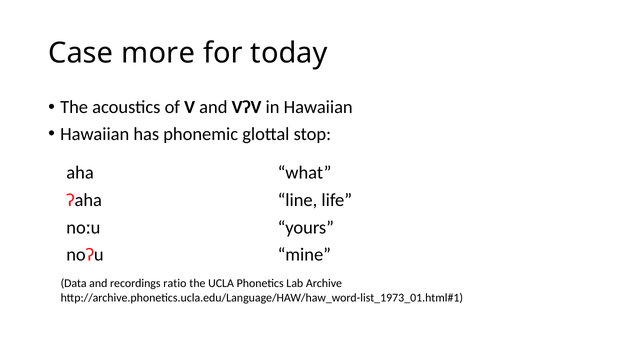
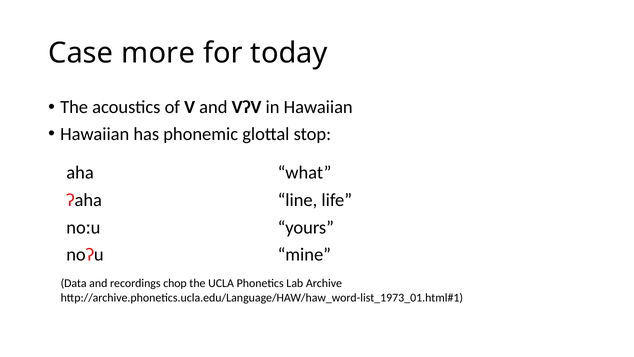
ratio: ratio -> chop
